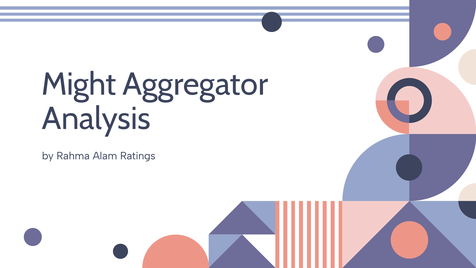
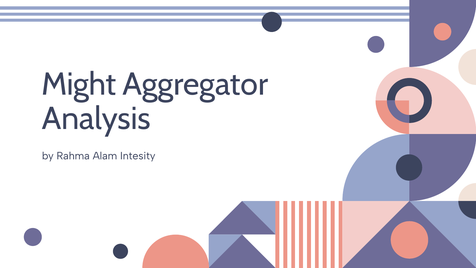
Ratings: Ratings -> Intesity
